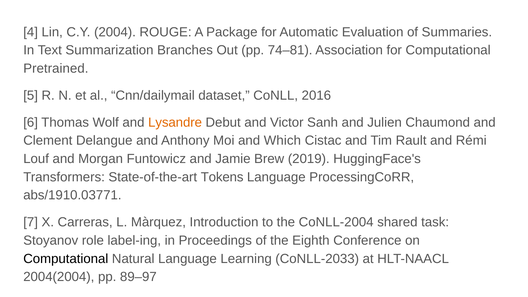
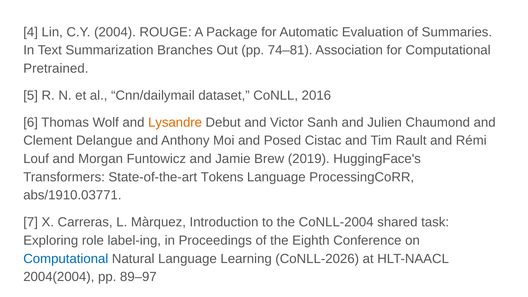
Which: Which -> Posed
Stoyanov: Stoyanov -> Exploring
Computational at (66, 259) colour: black -> blue
CoNLL-2033: CoNLL-2033 -> CoNLL-2026
